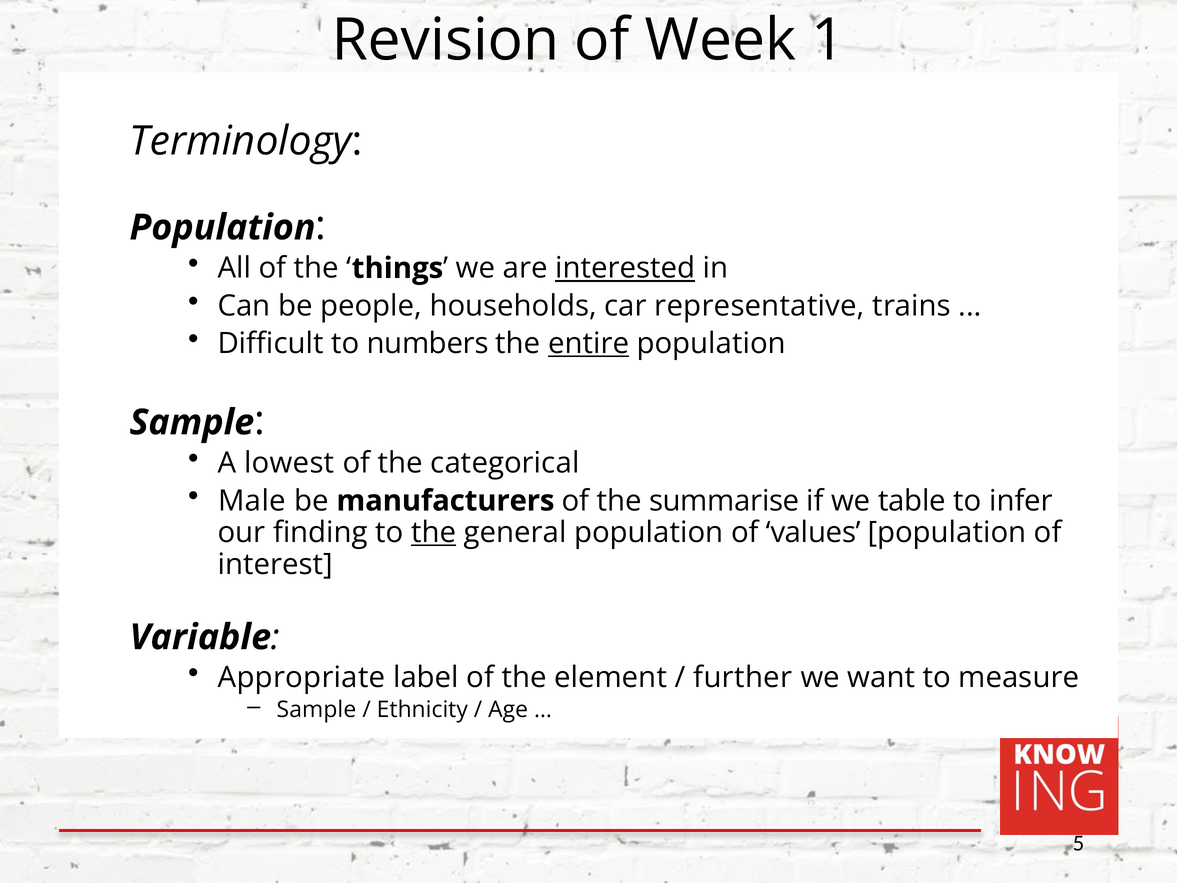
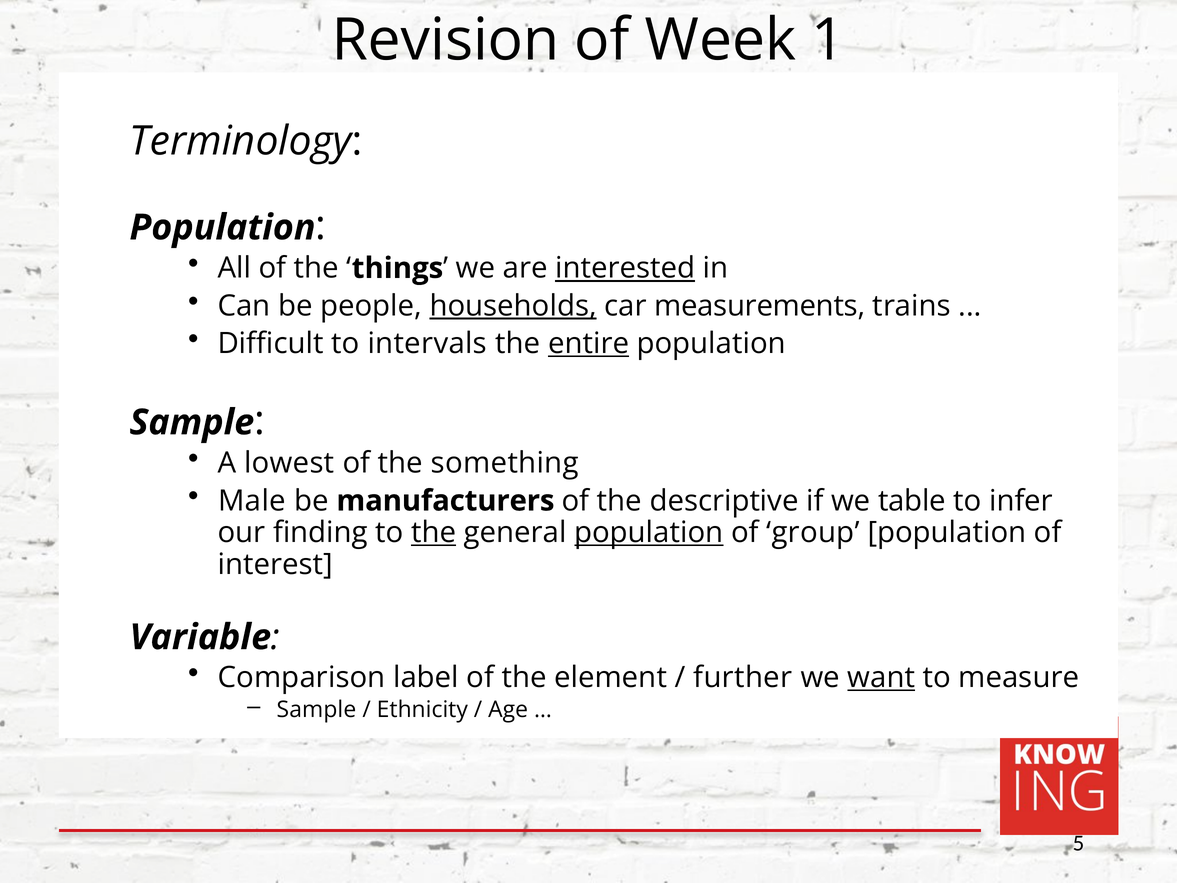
households underline: none -> present
representative: representative -> measurements
numbers: numbers -> intervals
categorical: categorical -> something
summarise: summarise -> descriptive
population at (649, 532) underline: none -> present
values: values -> group
Appropriate: Appropriate -> Comparison
want underline: none -> present
